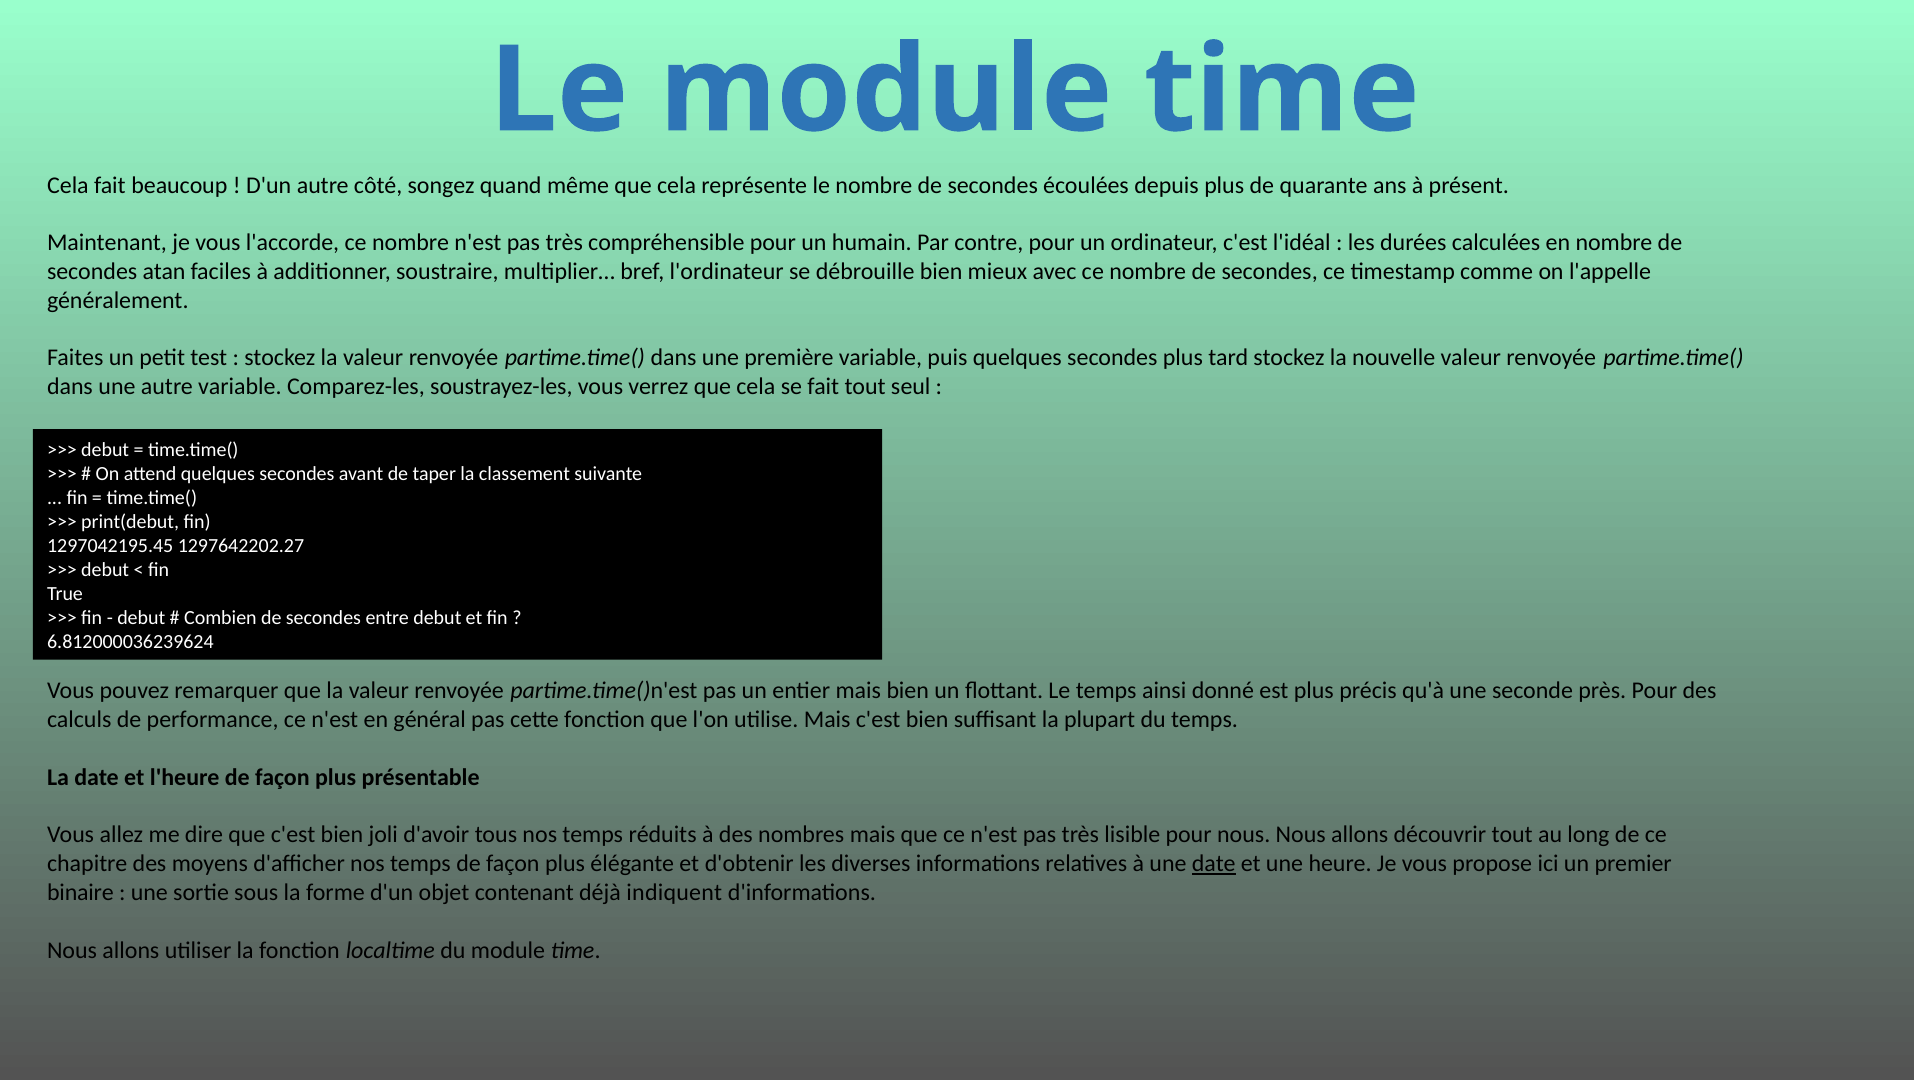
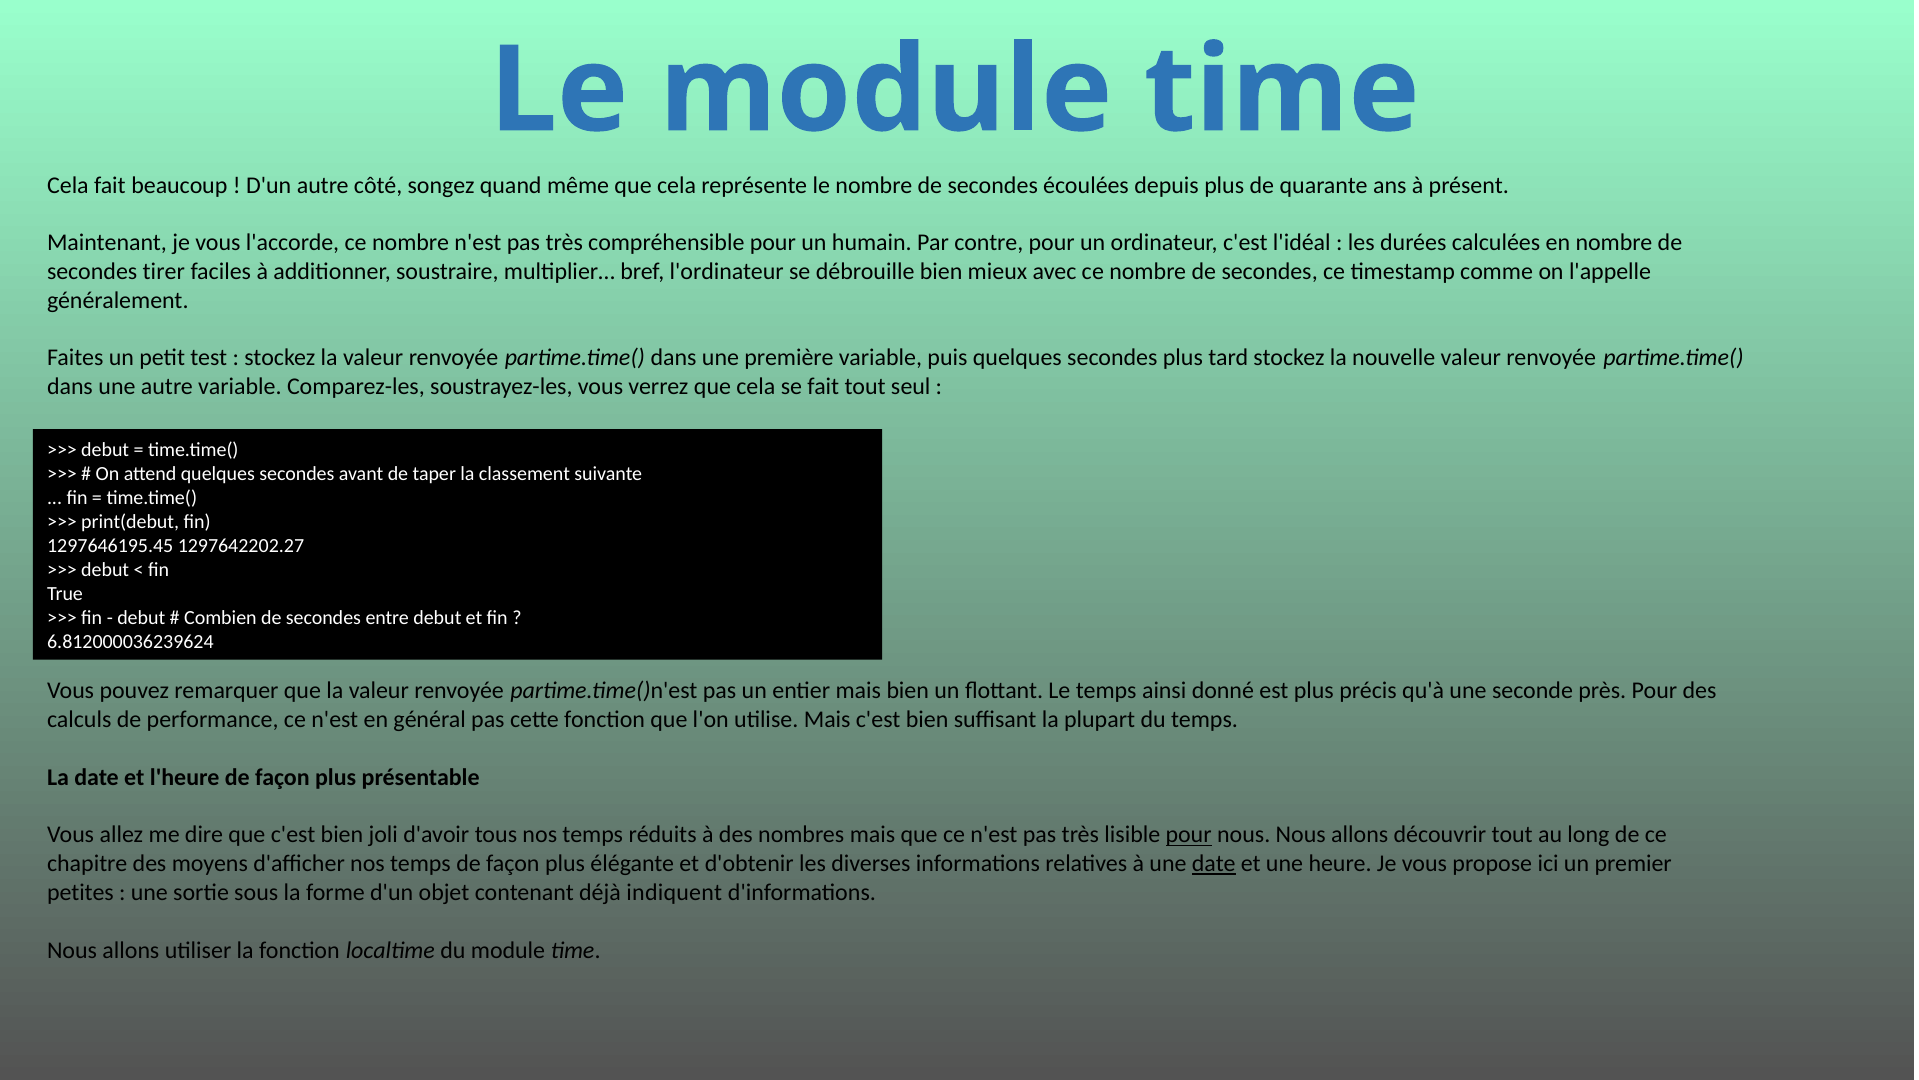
atan: atan -> tirer
1297042195.45: 1297042195.45 -> 1297646195.45
pour at (1189, 835) underline: none -> present
binaire: binaire -> petites
